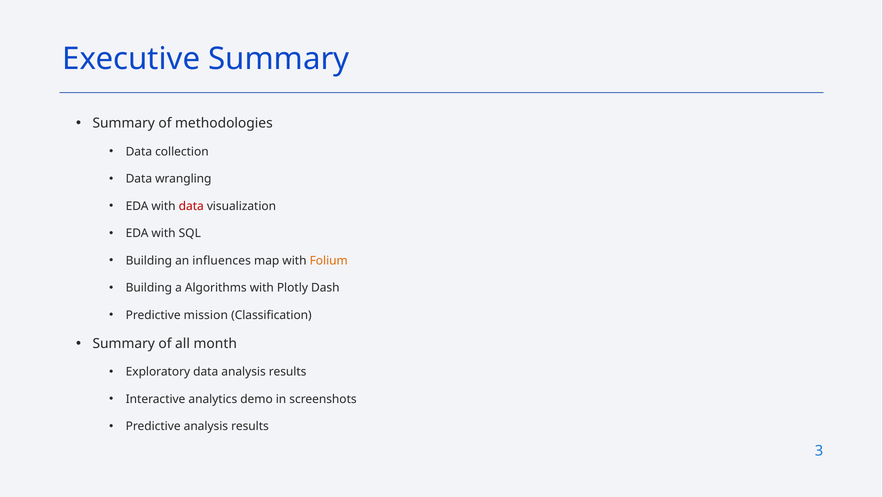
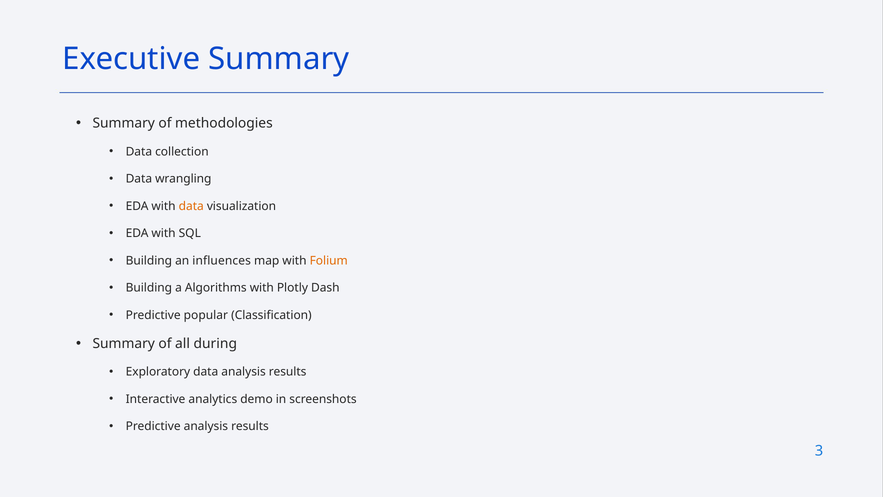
data at (191, 206) colour: red -> orange
mission: mission -> popular
month: month -> during
